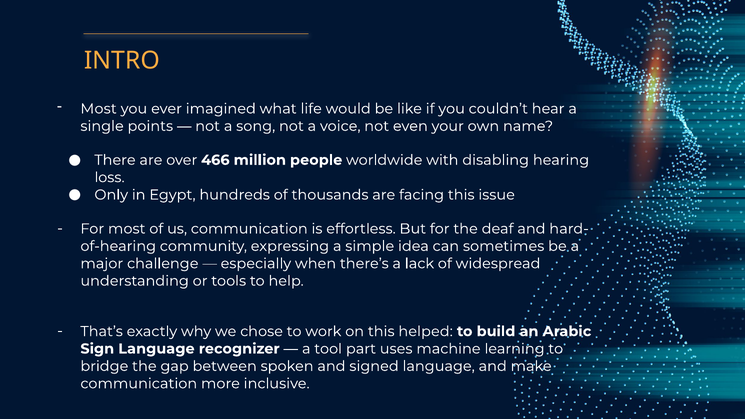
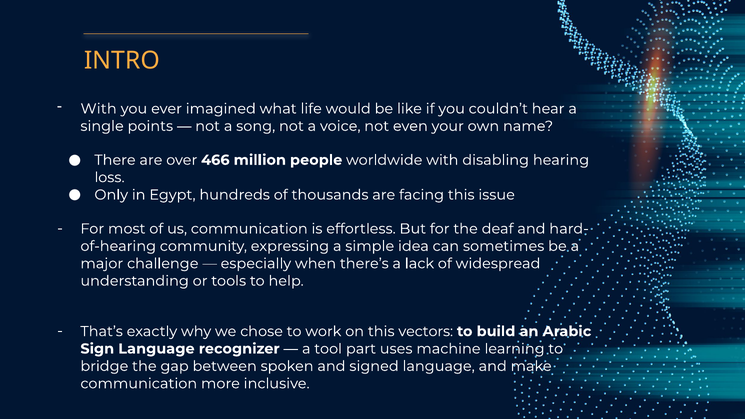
Most at (99, 109): Most -> With
helped: helped -> vectors
